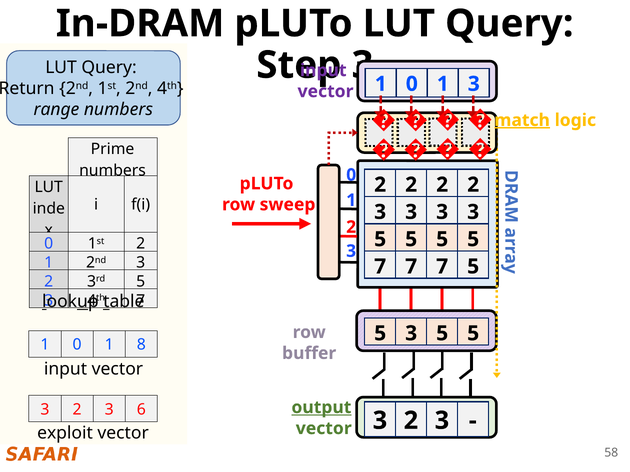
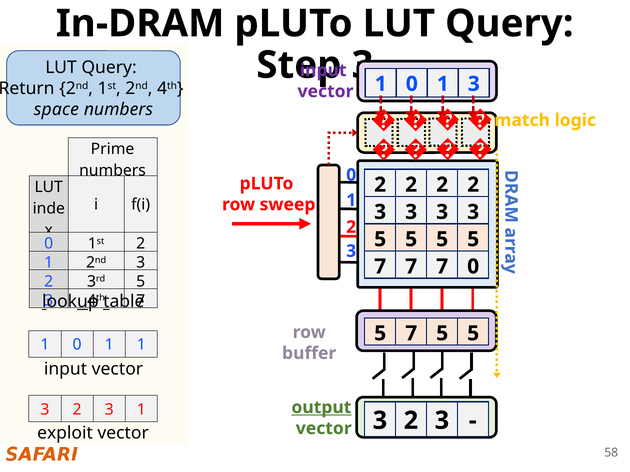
range: range -> space
match underline: present -> none
7 5: 5 -> 0
3 at (411, 334): 3 -> 7
1 8: 8 -> 1
3 6: 6 -> 1
